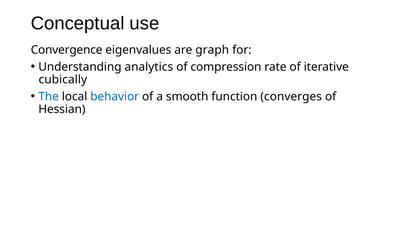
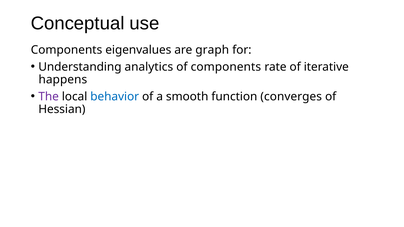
Convergence at (67, 50): Convergence -> Components
of compression: compression -> components
cubically: cubically -> happens
The colour: blue -> purple
